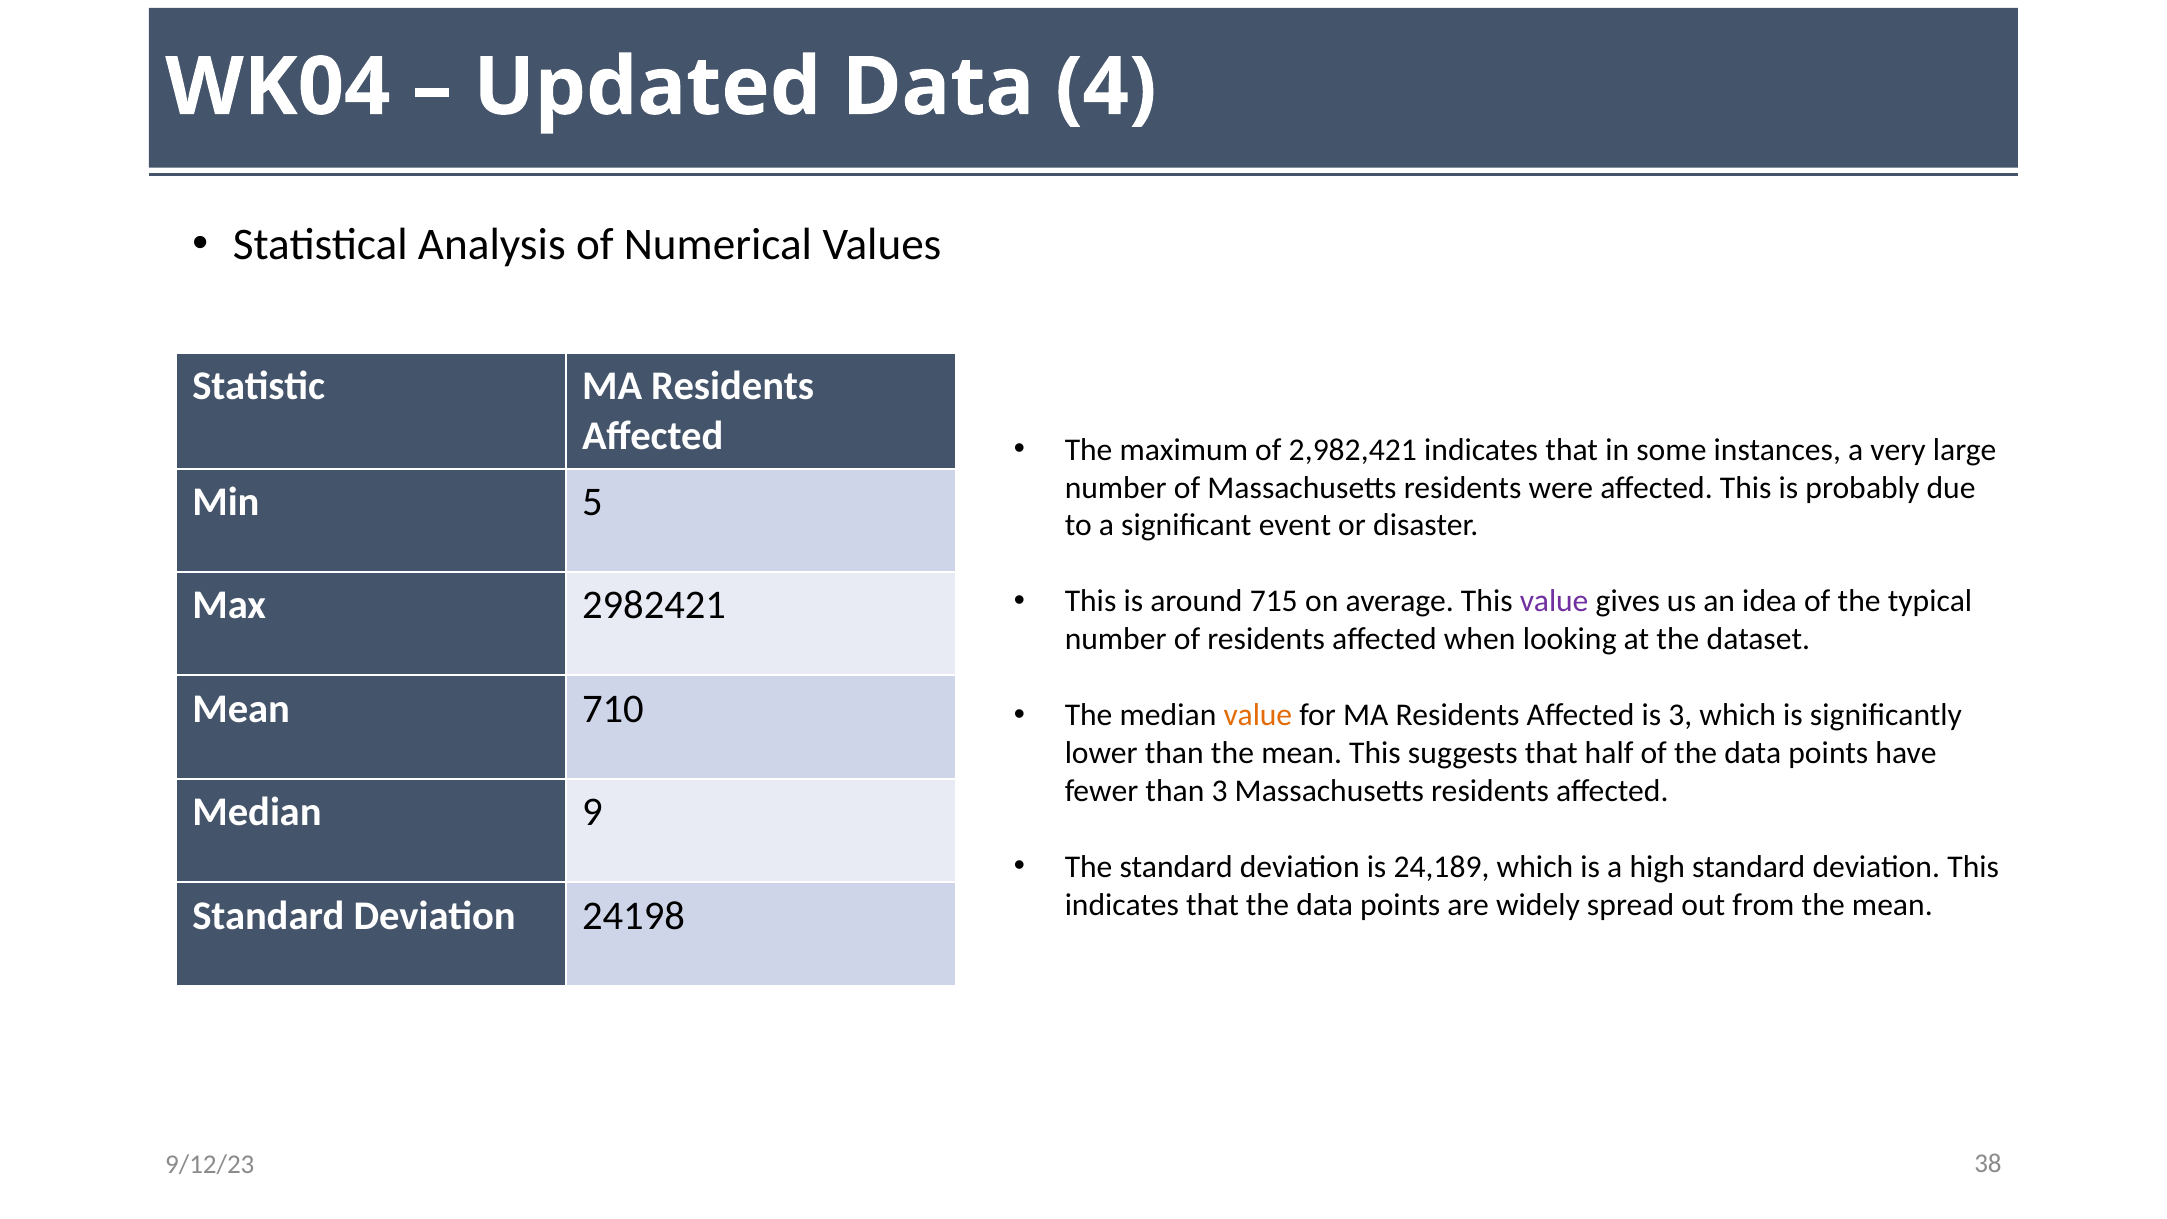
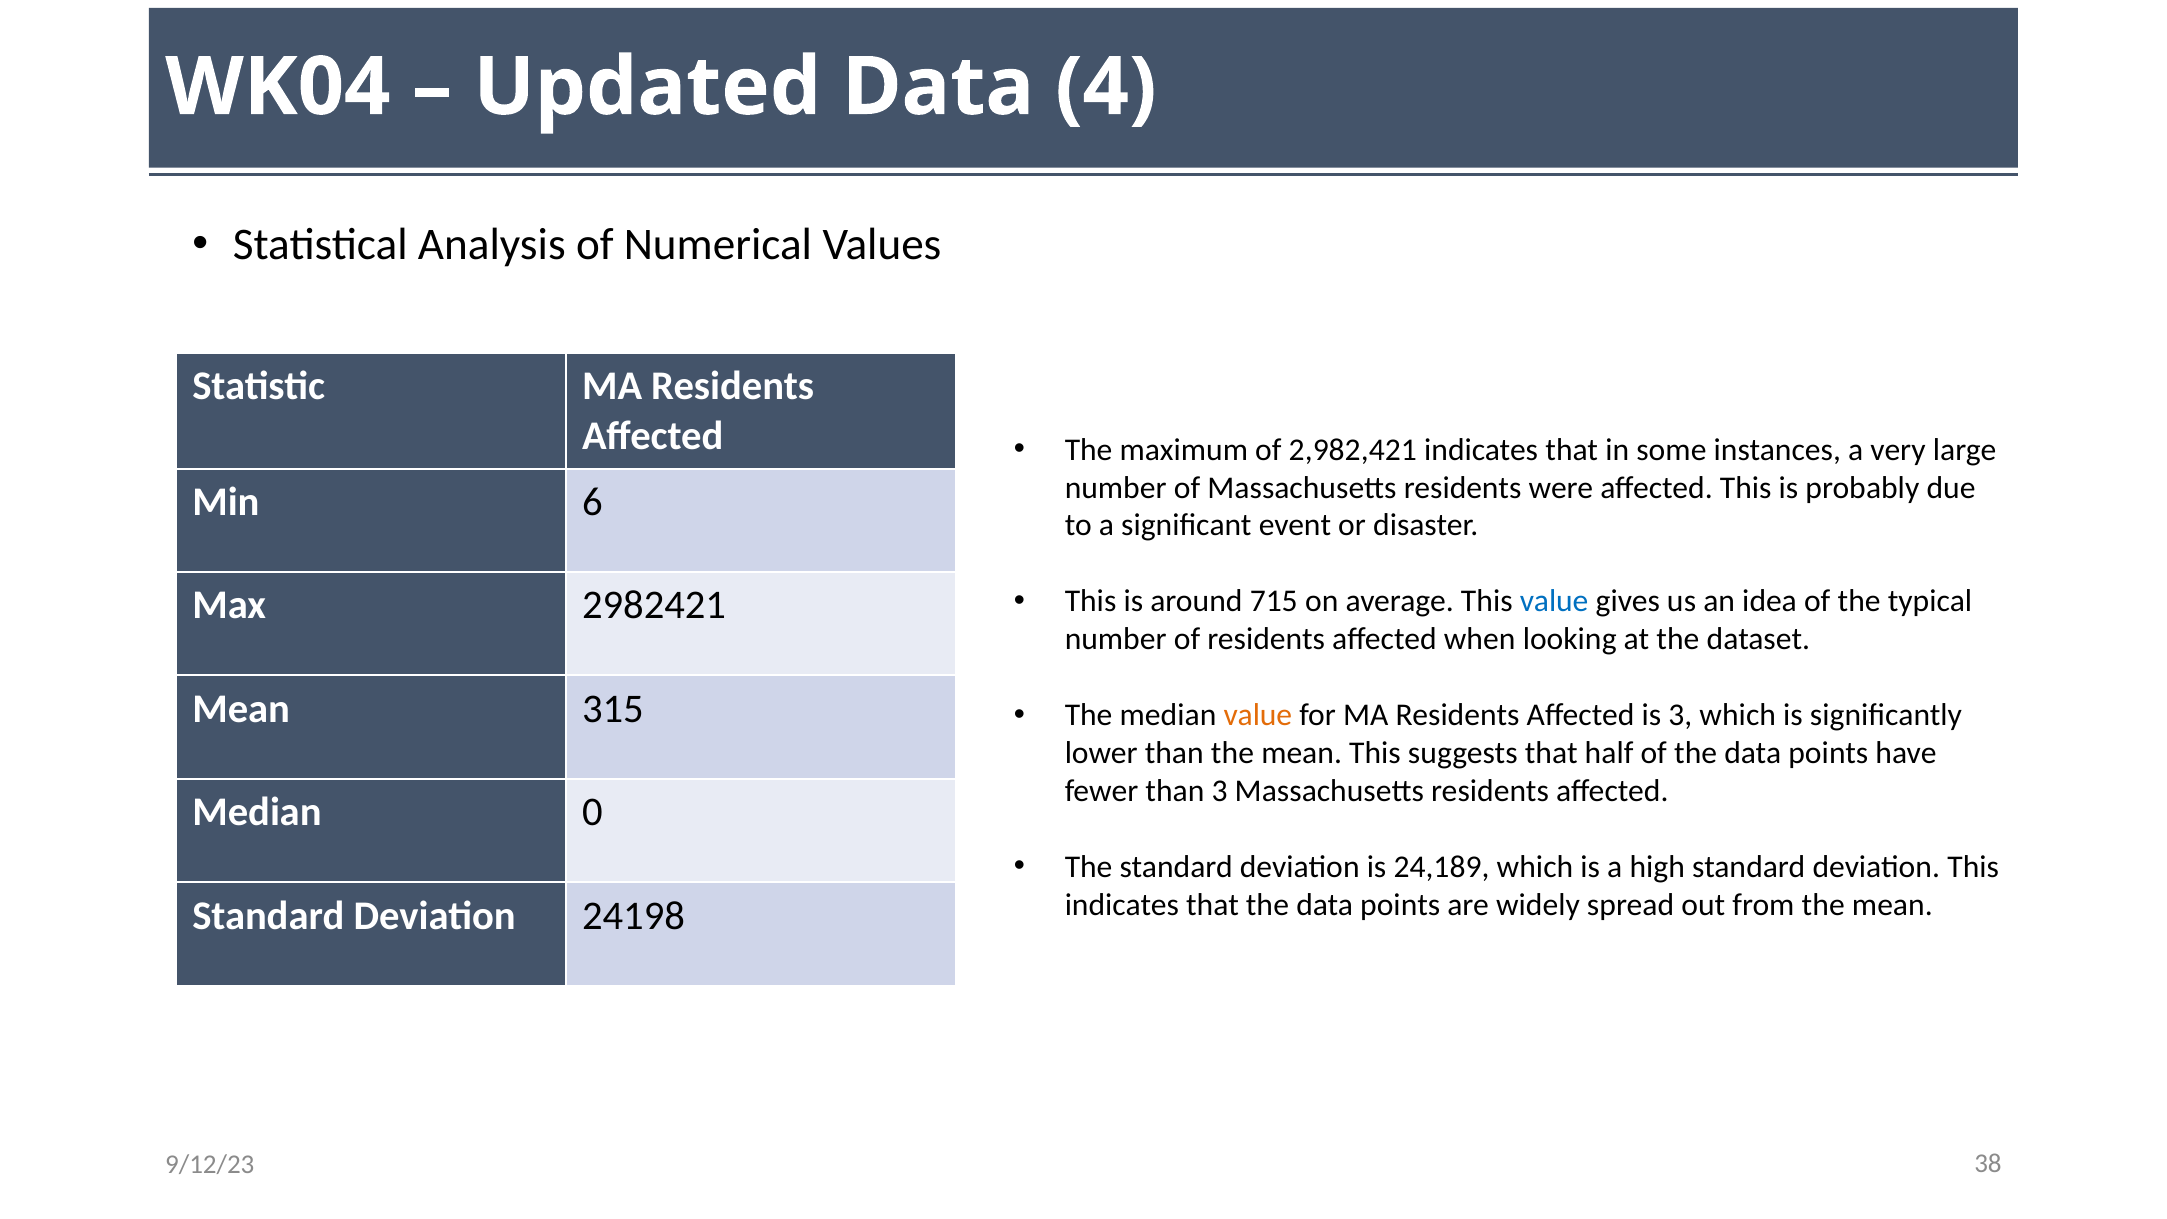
5: 5 -> 6
value at (1554, 601) colour: purple -> blue
710: 710 -> 315
9: 9 -> 0
